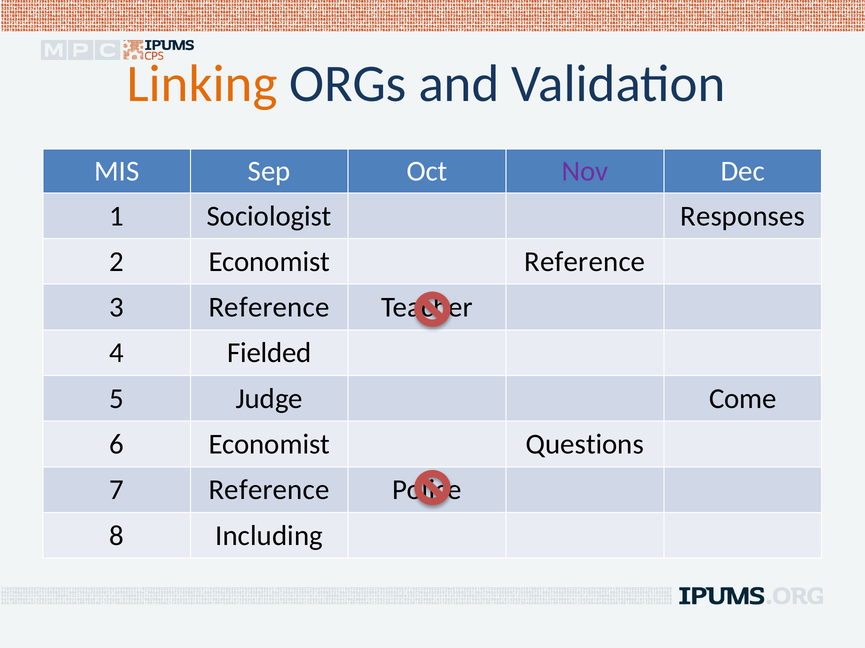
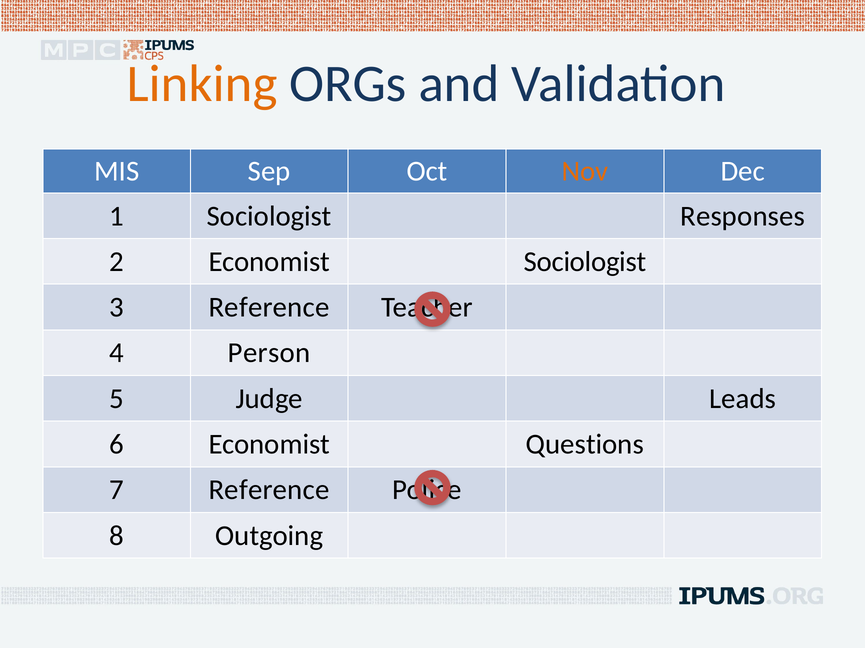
Nov colour: purple -> orange
Economist Reference: Reference -> Sociologist
Fielded: Fielded -> Person
Come: Come -> Leads
Including: Including -> Outgoing
